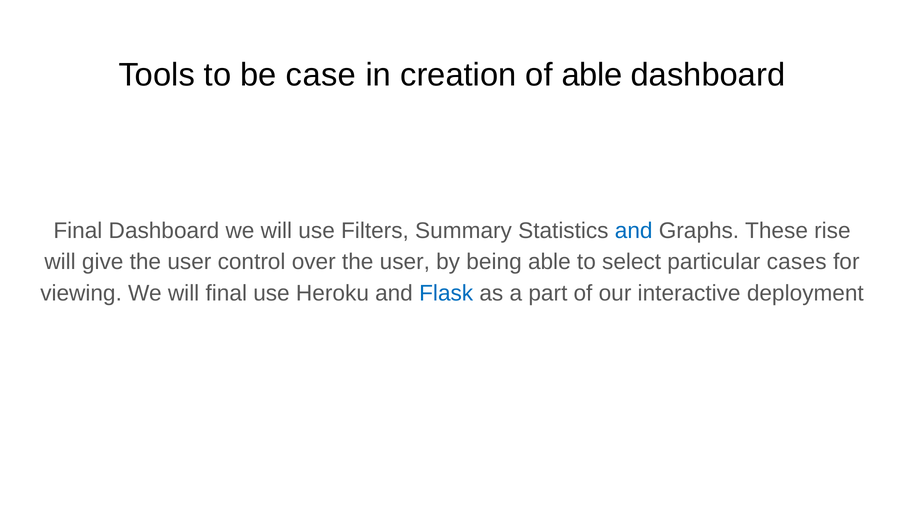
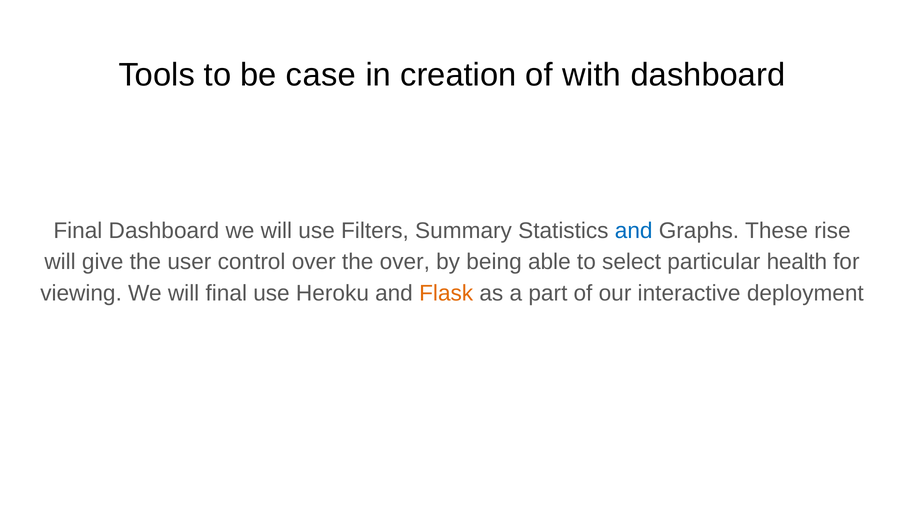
of able: able -> with
over the user: user -> over
cases: cases -> health
Flask colour: blue -> orange
